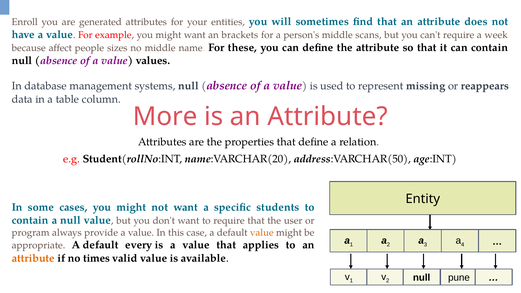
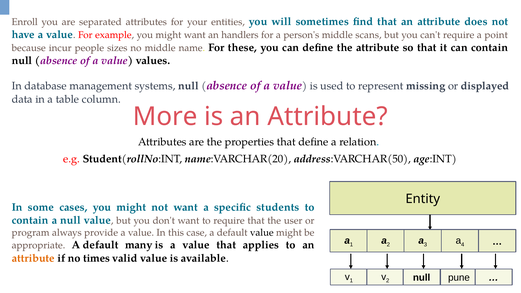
generated: generated -> separated
brackets: brackets -> handlers
week: week -> point
affect: affect -> incur
reappears: reappears -> displayed
value at (262, 233) colour: orange -> black
every: every -> many
